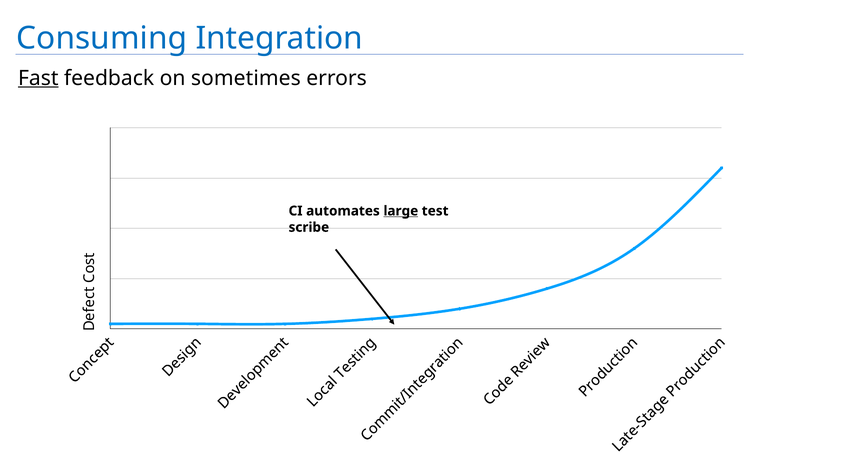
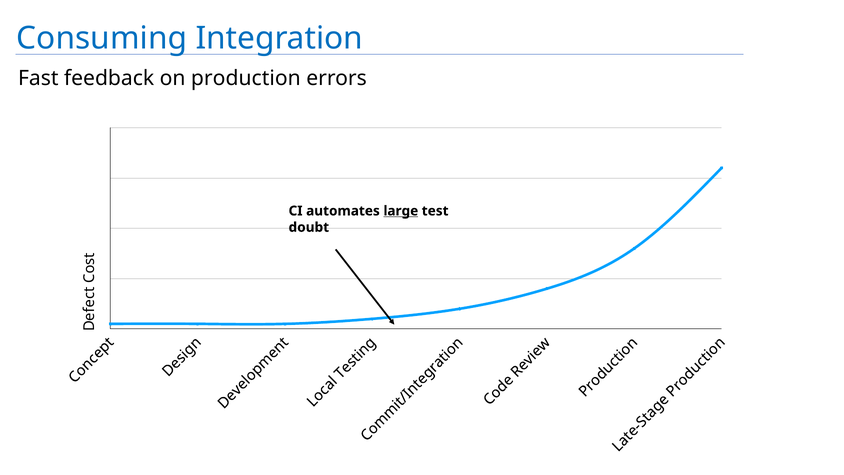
Fast underline: present -> none
sometimes: sometimes -> production
scribe: scribe -> doubt
